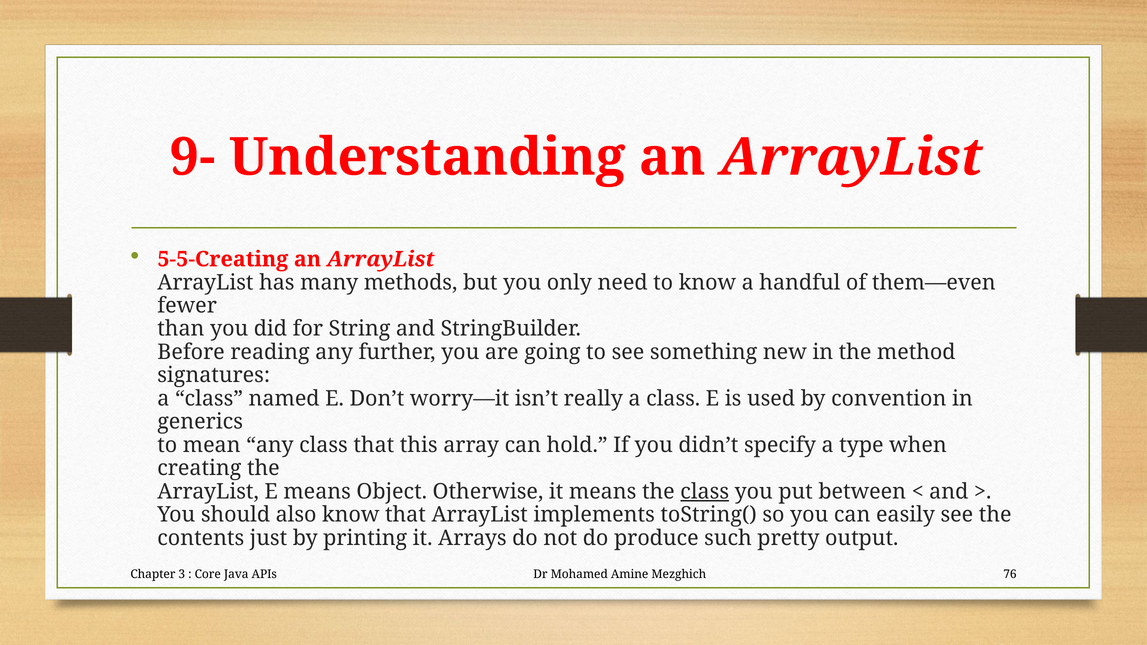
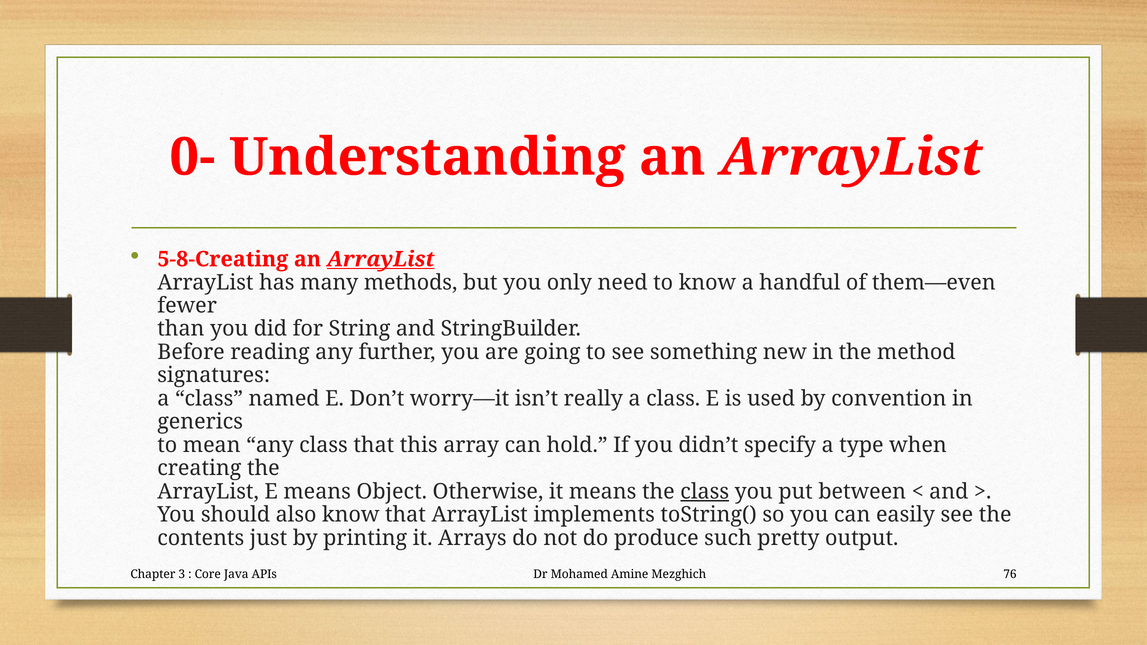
9-: 9- -> 0-
5-5-Creating: 5-5-Creating -> 5-8-Creating
ArrayList at (381, 259) underline: none -> present
